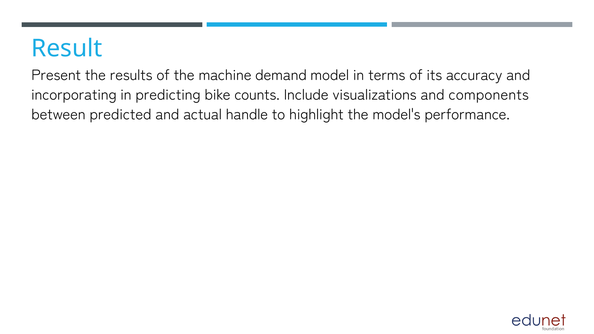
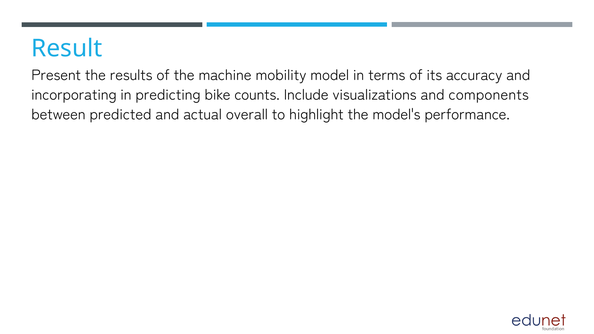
demand: demand -> mobility
handle: handle -> overall
